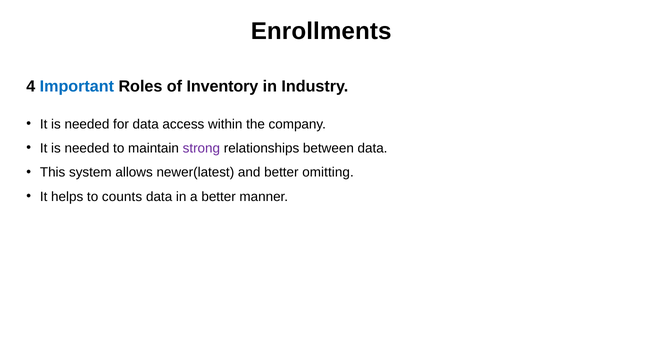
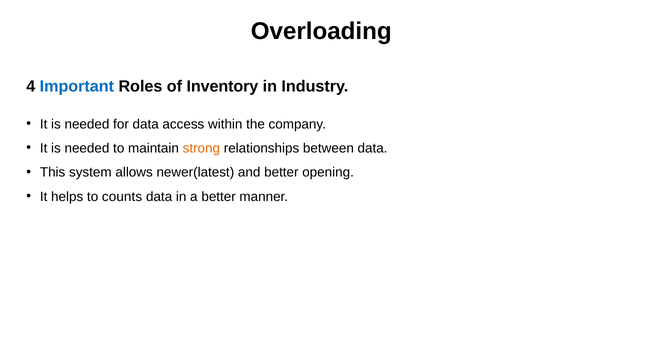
Enrollments: Enrollments -> Overloading
strong colour: purple -> orange
omitting: omitting -> opening
